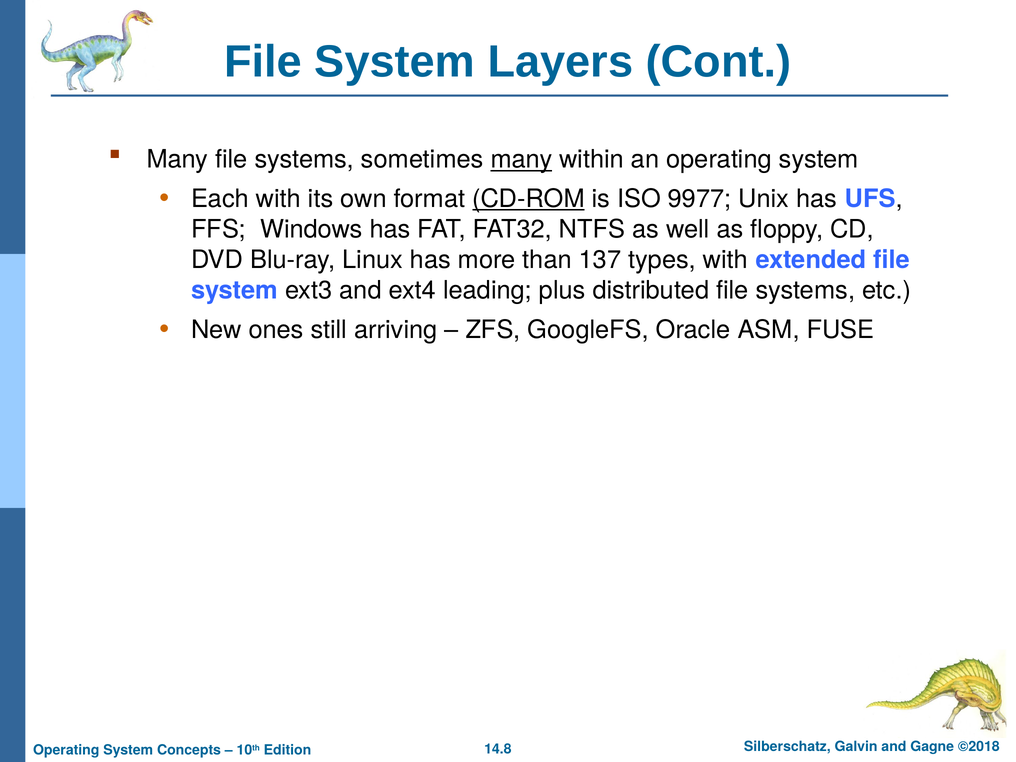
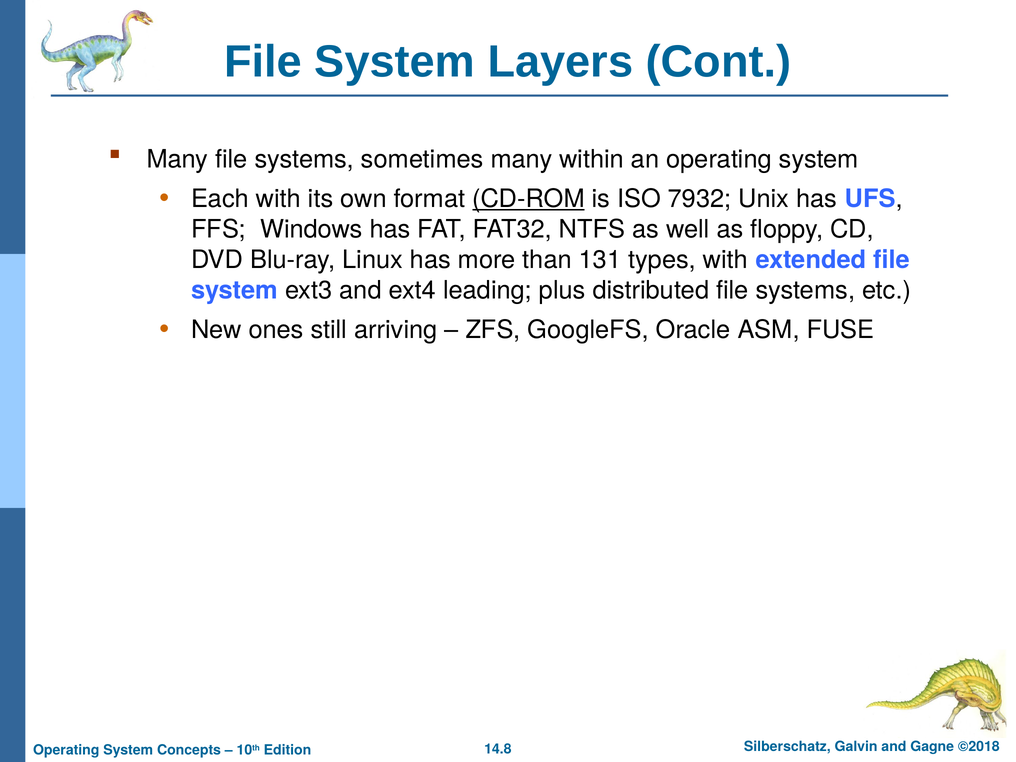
many at (521, 160) underline: present -> none
9977: 9977 -> 7932
137: 137 -> 131
